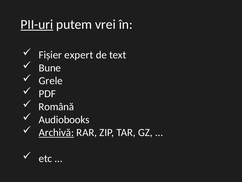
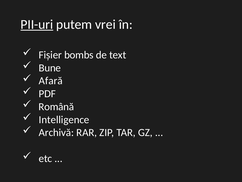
expert: expert -> bombs
Grele: Grele -> Afară
Audiobooks: Audiobooks -> Intelligence
Archivă underline: present -> none
